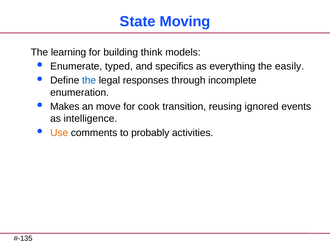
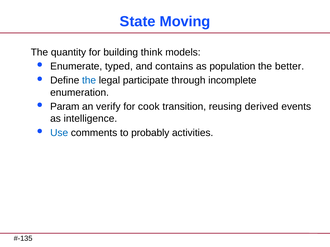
learning: learning -> quantity
specifics: specifics -> contains
everything: everything -> population
easily: easily -> better
responses: responses -> participate
Makes: Makes -> Param
move: move -> verify
ignored: ignored -> derived
Use colour: orange -> blue
